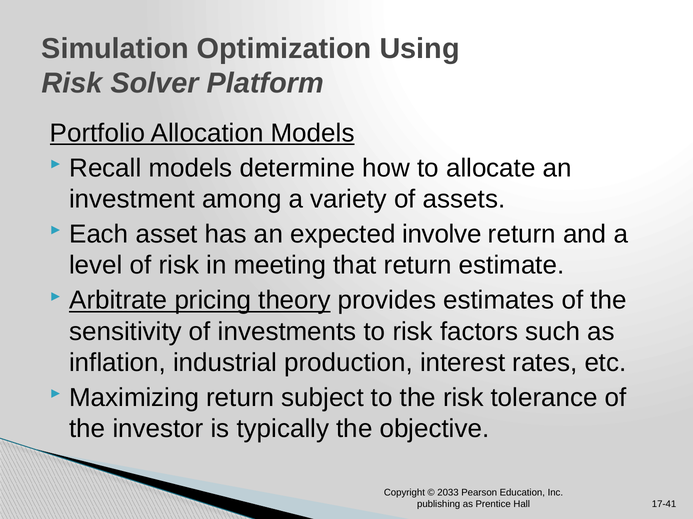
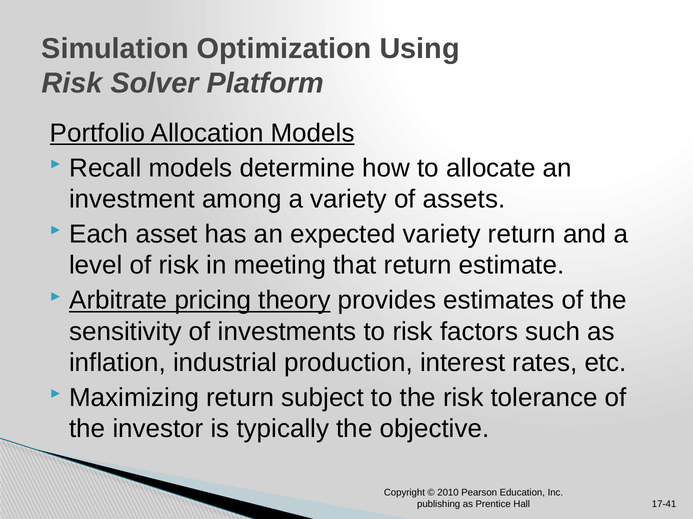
expected involve: involve -> variety
2033: 2033 -> 2010
